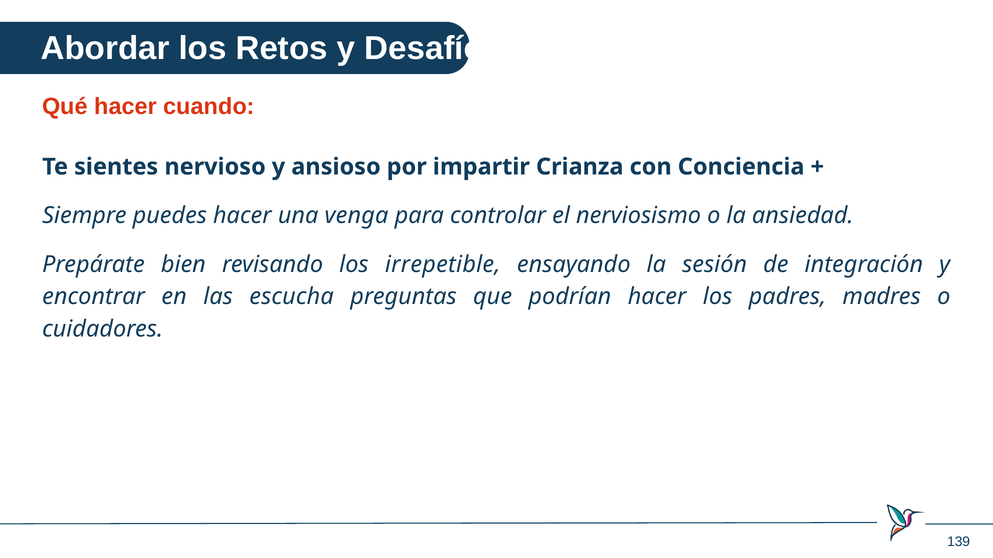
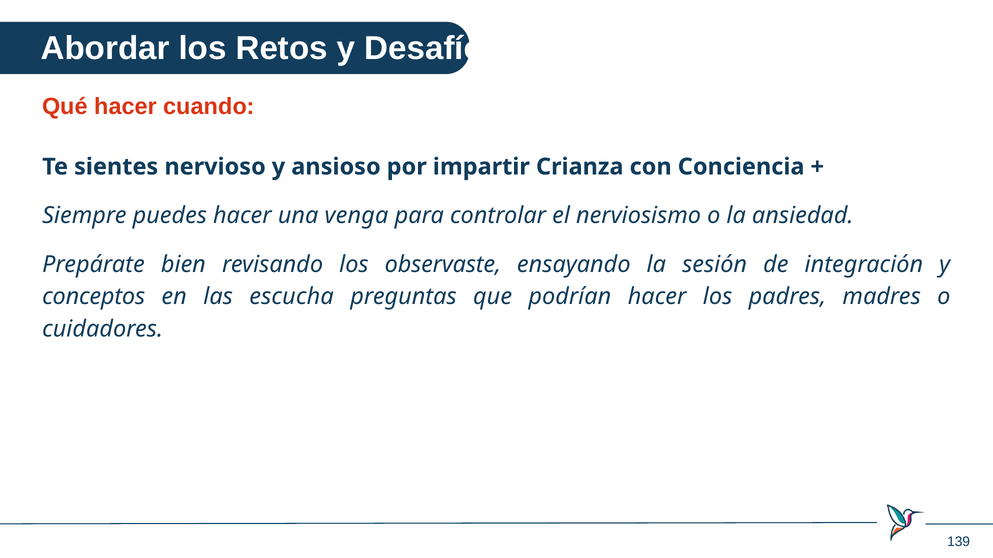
irrepetible: irrepetible -> observaste
encontrar: encontrar -> conceptos
